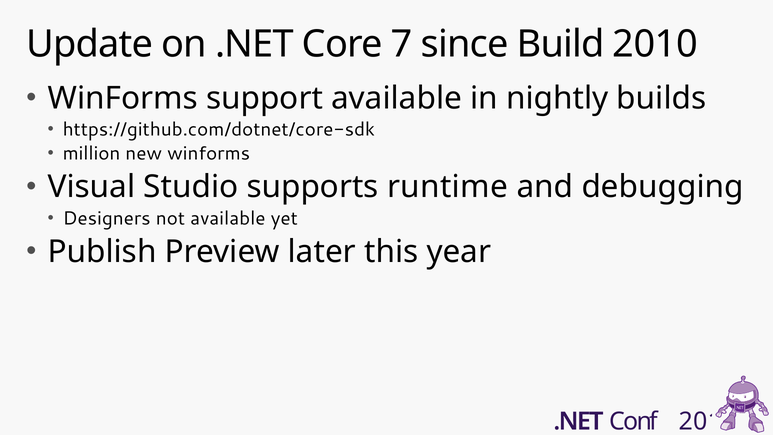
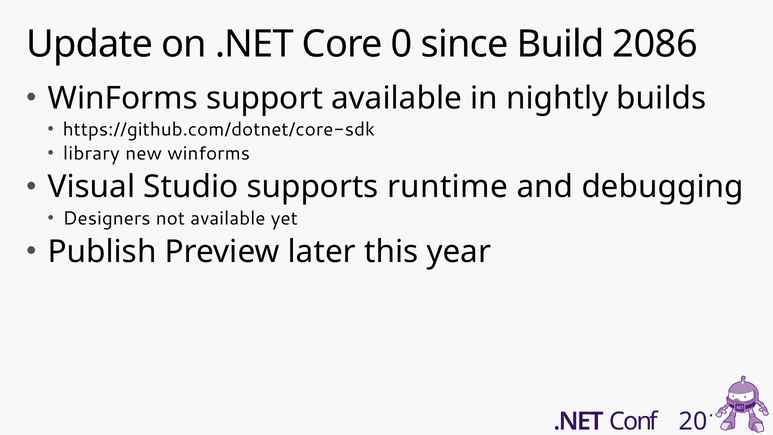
7: 7 -> 0
2010: 2010 -> 2086
million: million -> library
